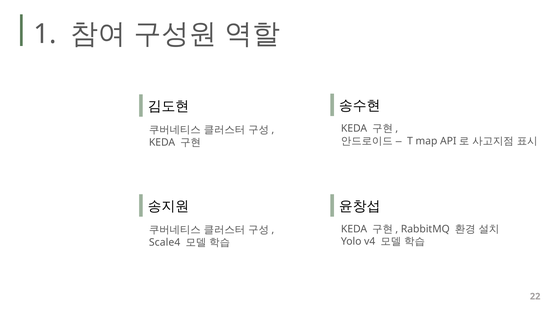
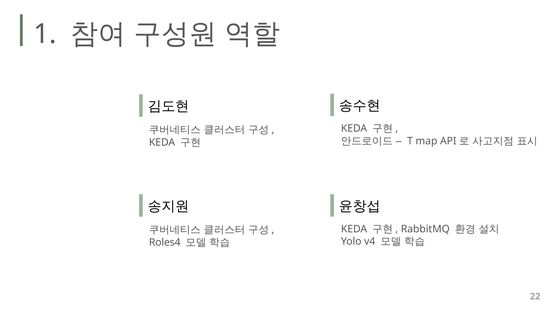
Scale4: Scale4 -> Roles4
